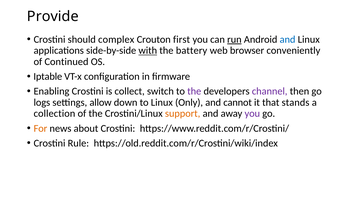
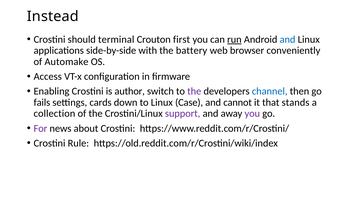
Provide: Provide -> Instead
complex: complex -> terminal
with underline: present -> none
Continued: Continued -> Automake
Iptable: Iptable -> Access
collect: collect -> author
channel colour: purple -> blue
logs: logs -> fails
allow: allow -> cards
Only: Only -> Case
support colour: orange -> purple
For colour: orange -> purple
